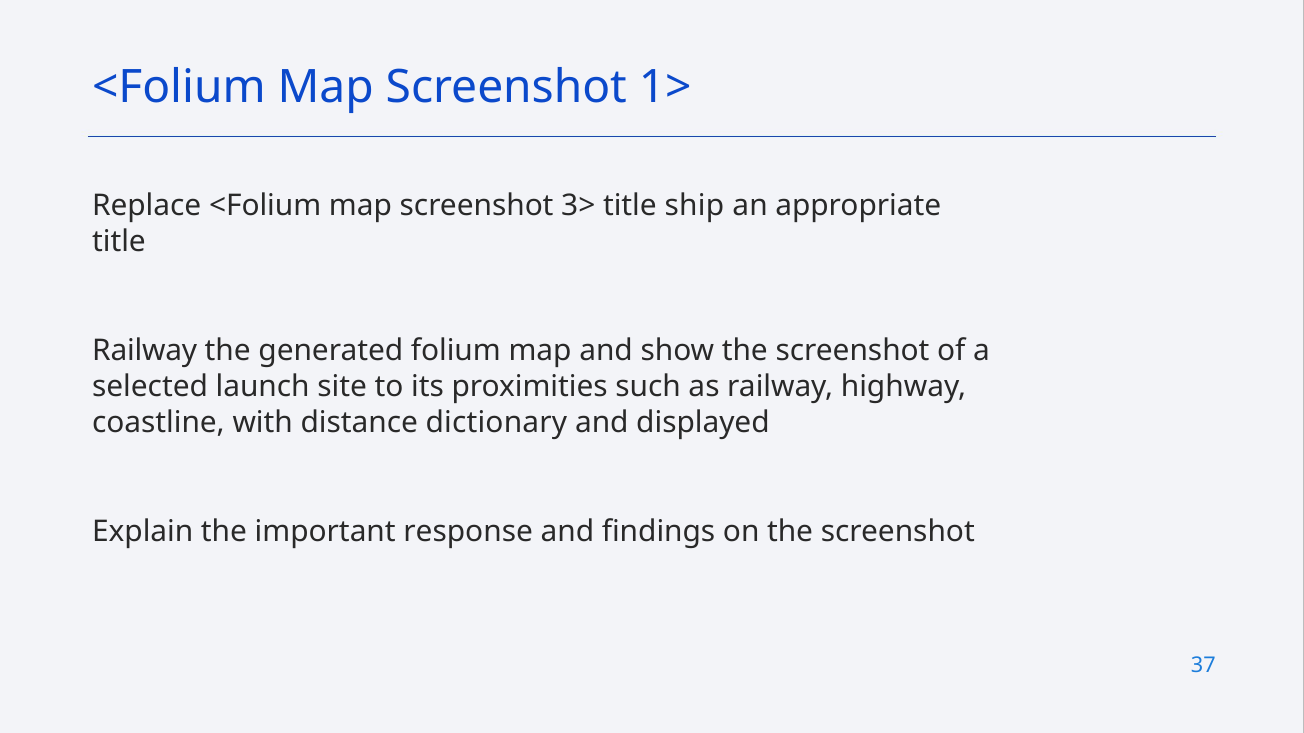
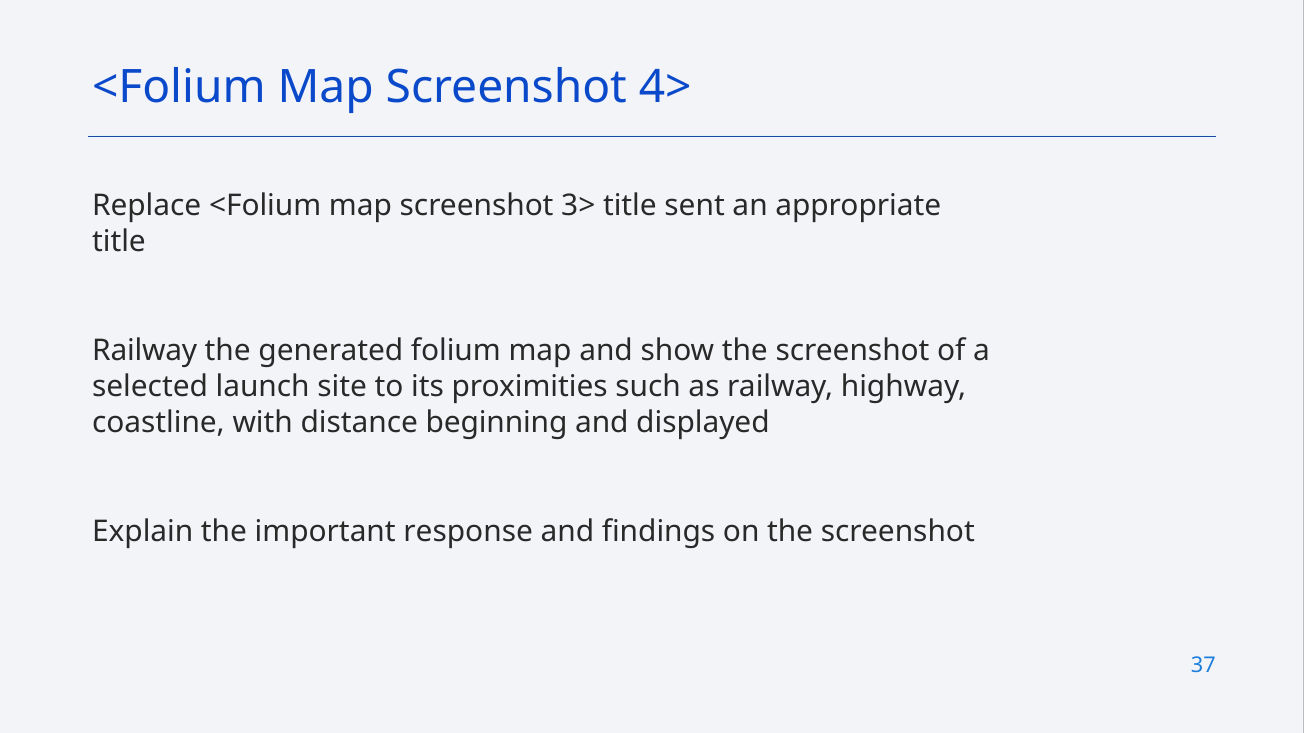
1>: 1> -> 4>
ship: ship -> sent
dictionary: dictionary -> beginning
